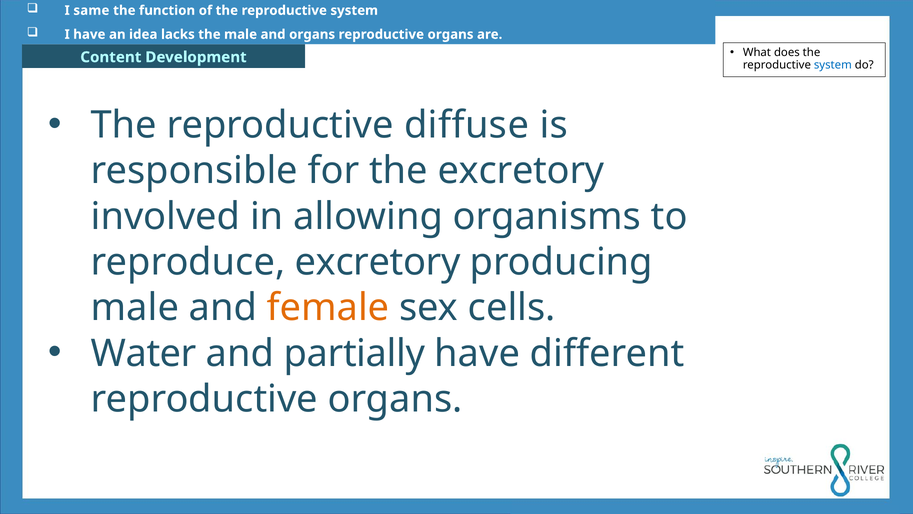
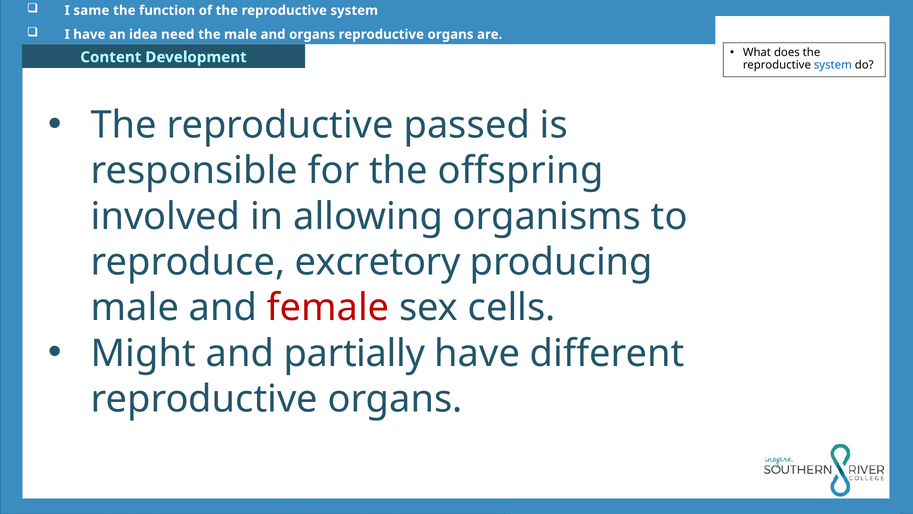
lacks: lacks -> need
diffuse: diffuse -> passed
the excretory: excretory -> offspring
female colour: orange -> red
Water: Water -> Might
